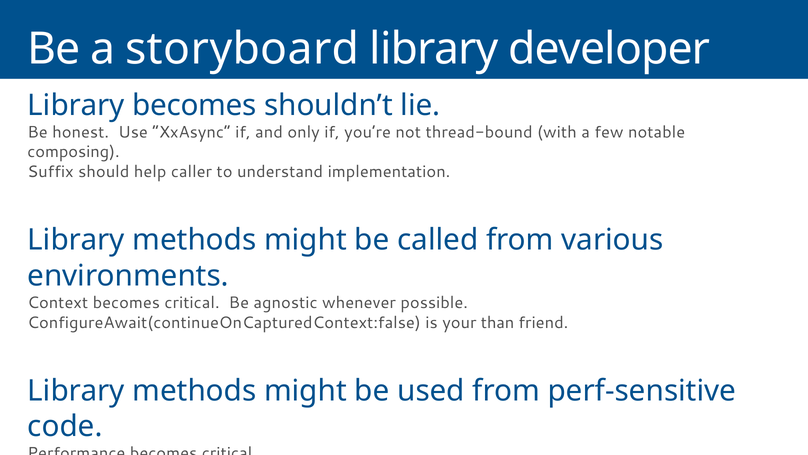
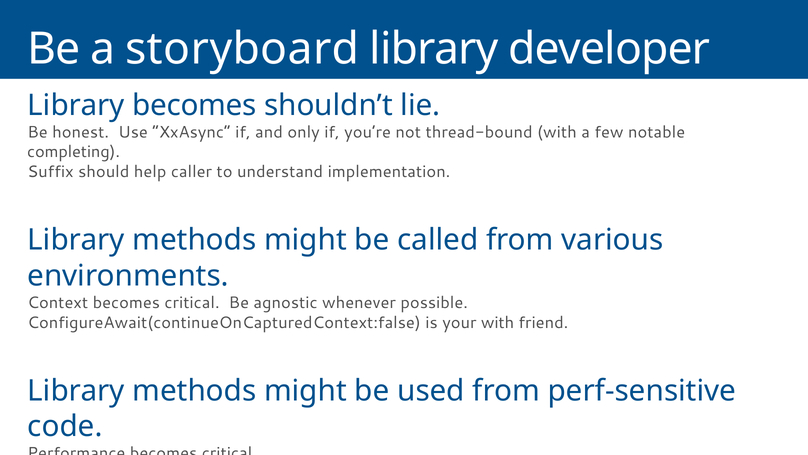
composing at (73, 152): composing -> completing
your than: than -> with
